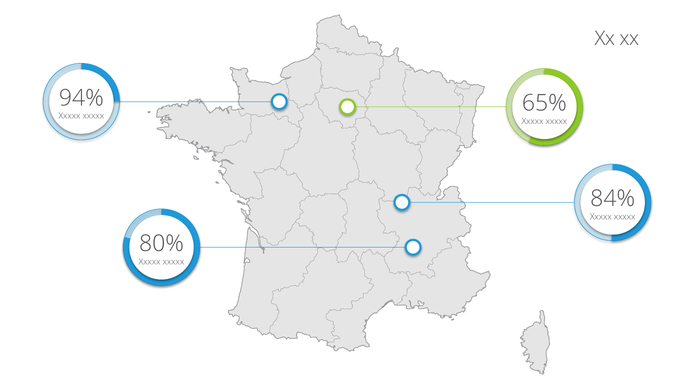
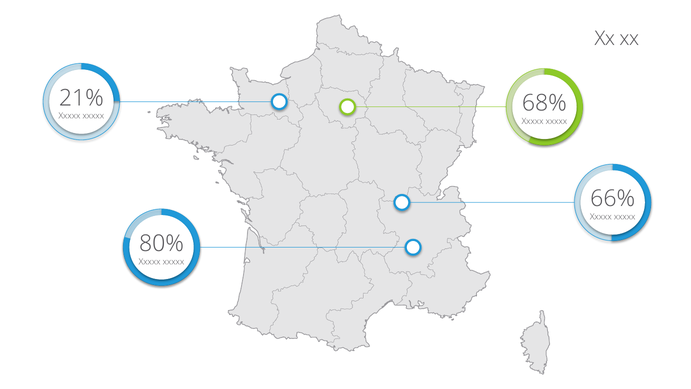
94%: 94% -> 21%
65%: 65% -> 68%
84%: 84% -> 66%
